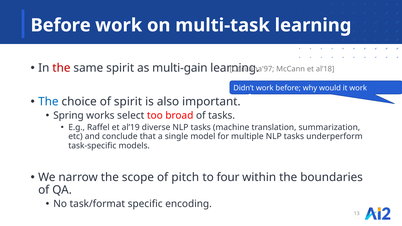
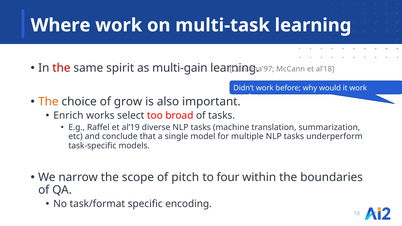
Before at (61, 25): Before -> Where
The at (48, 102) colour: blue -> orange
of spirit: spirit -> grow
Spring: Spring -> Enrich
